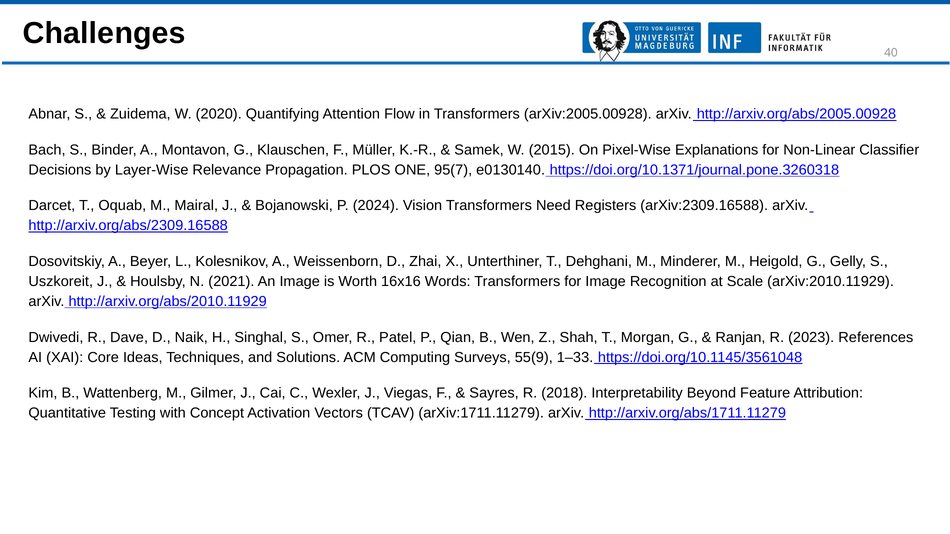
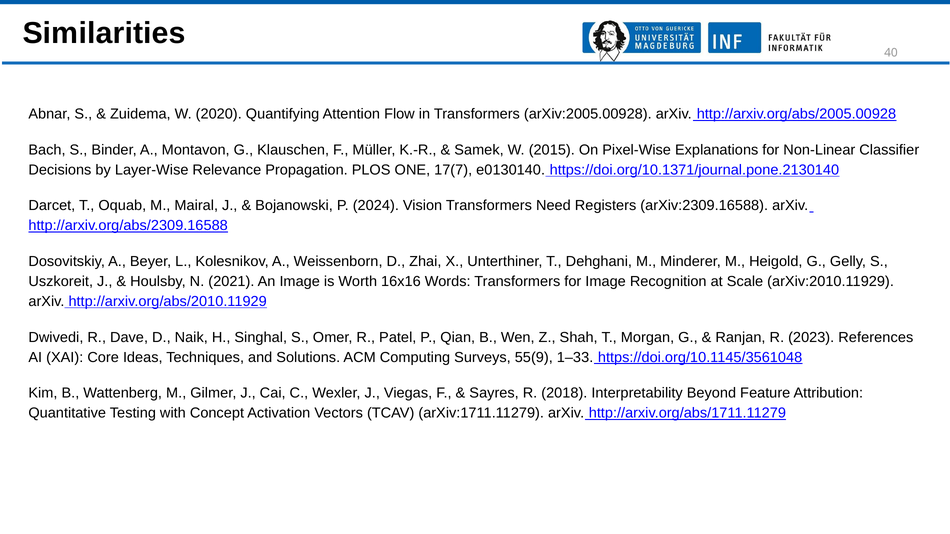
Challenges: Challenges -> Similarities
95(7: 95(7 -> 17(7
https://doi.org/10.1371/journal.pone.3260318: https://doi.org/10.1371/journal.pone.3260318 -> https://doi.org/10.1371/journal.pone.2130140
